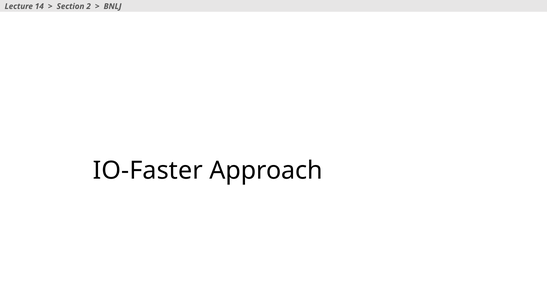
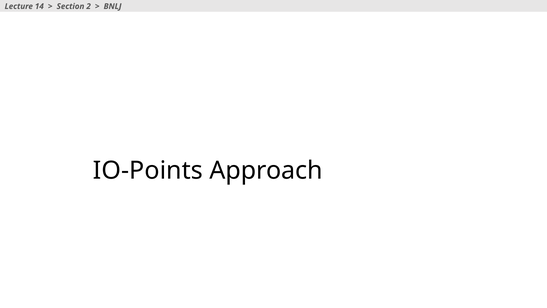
IO-Faster: IO-Faster -> IO-Points
